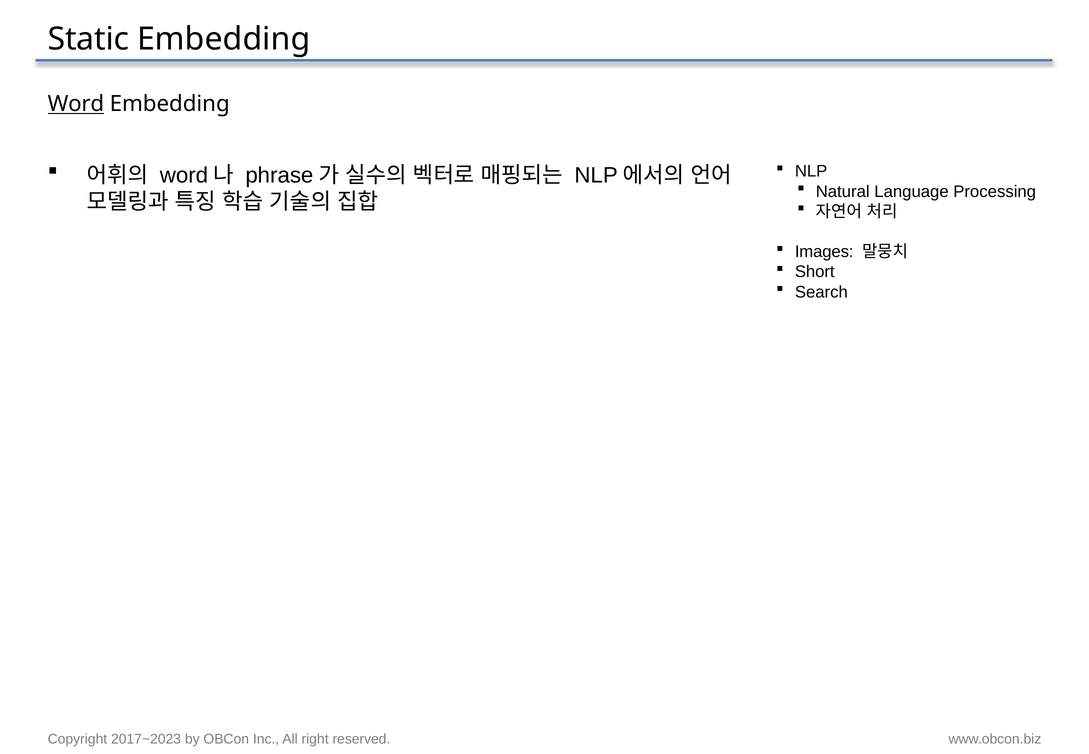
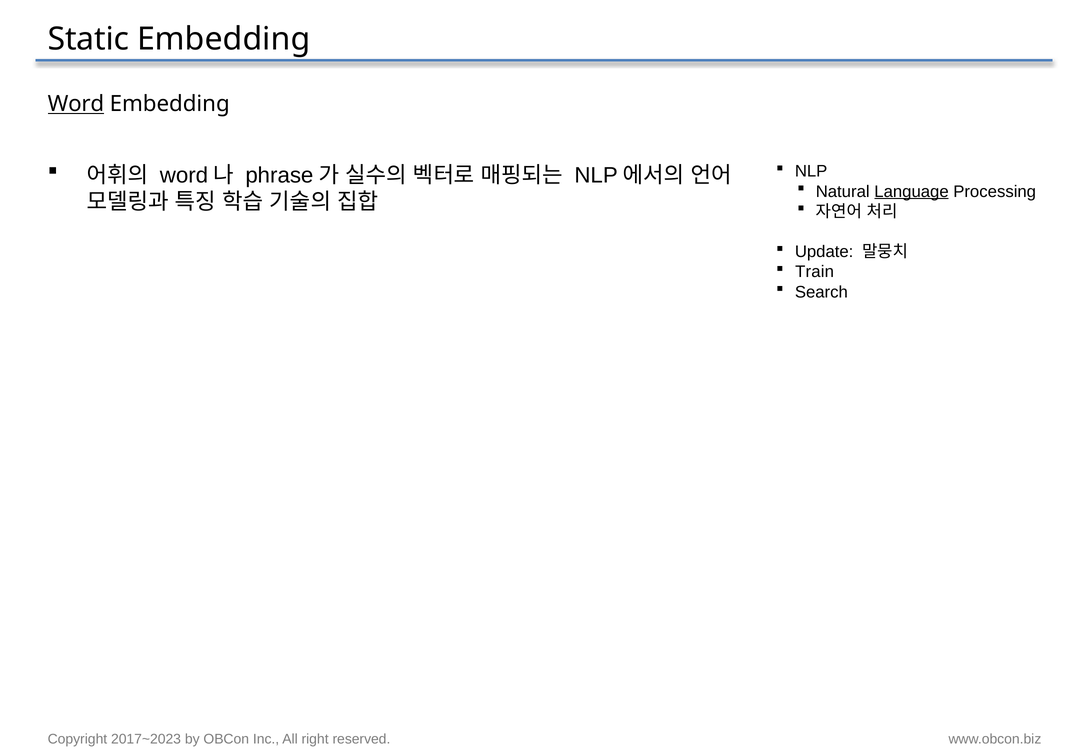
Language underline: none -> present
Images: Images -> Update
Short: Short -> Train
